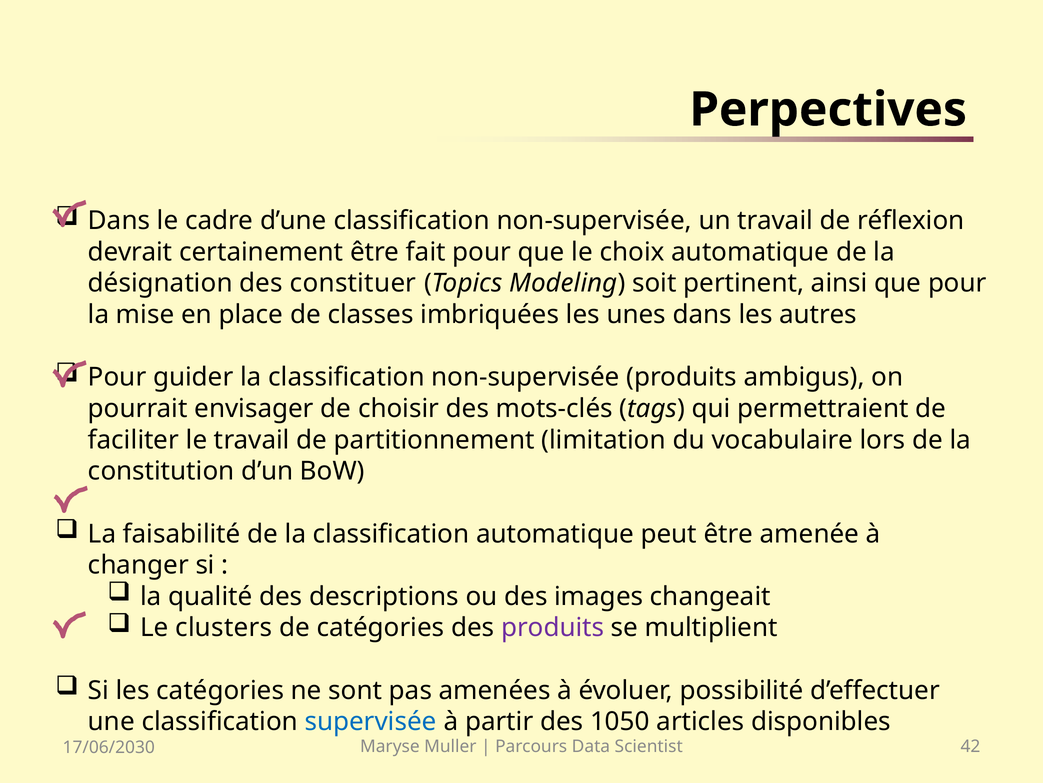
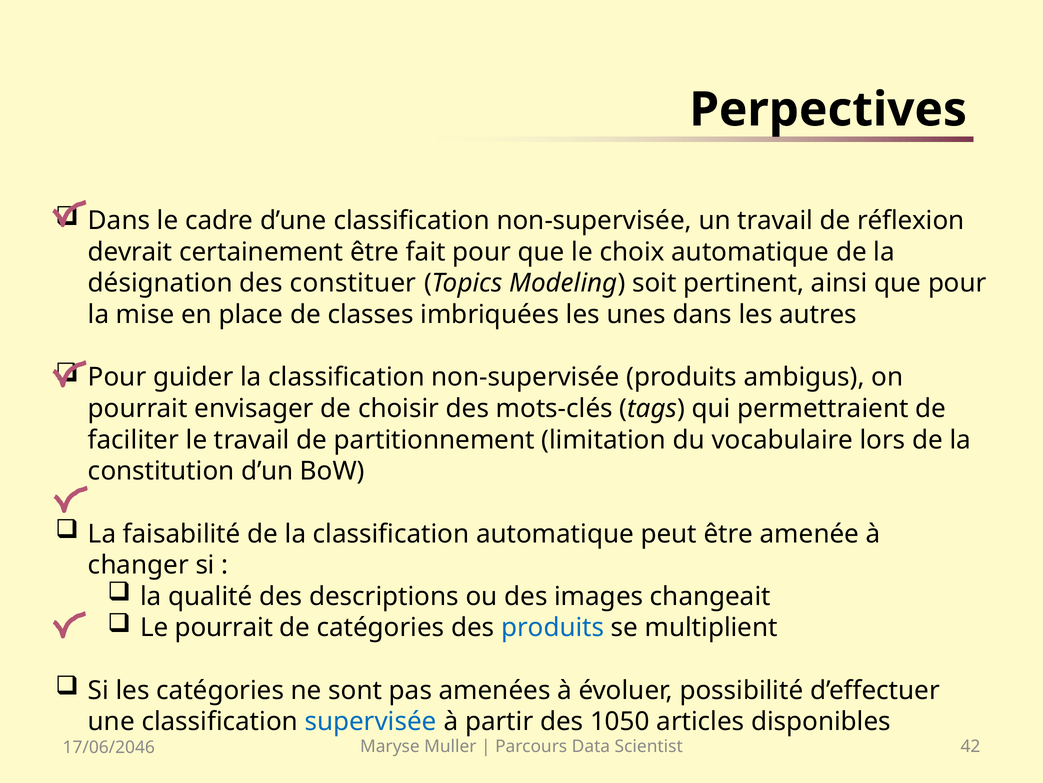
Le clusters: clusters -> pourrait
produits at (553, 627) colour: purple -> blue
17/06/2030: 17/06/2030 -> 17/06/2046
